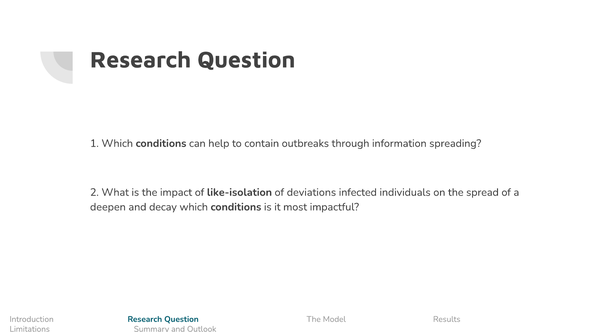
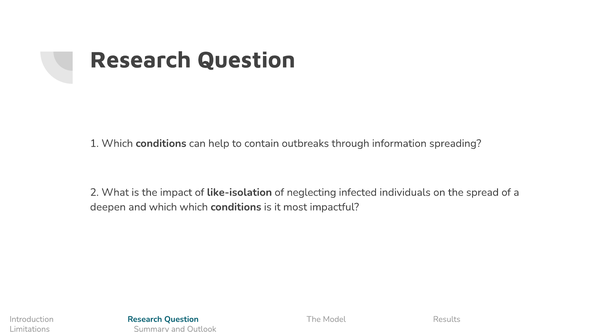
deviations: deviations -> neglecting
and decay: decay -> which
